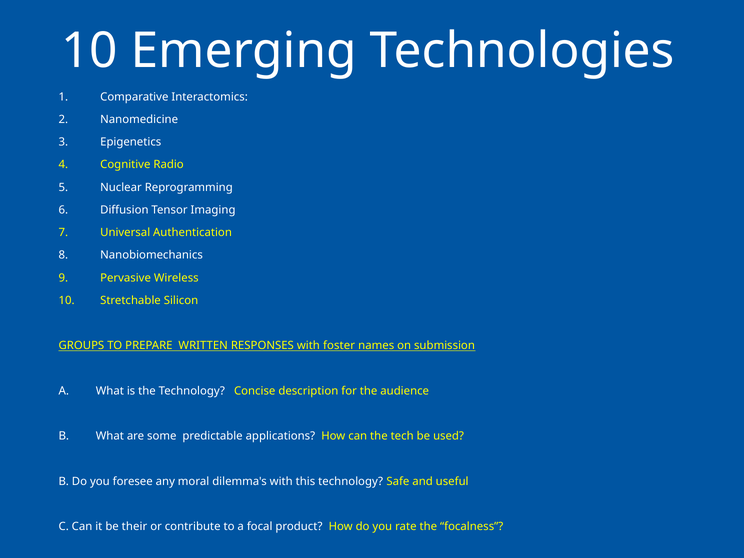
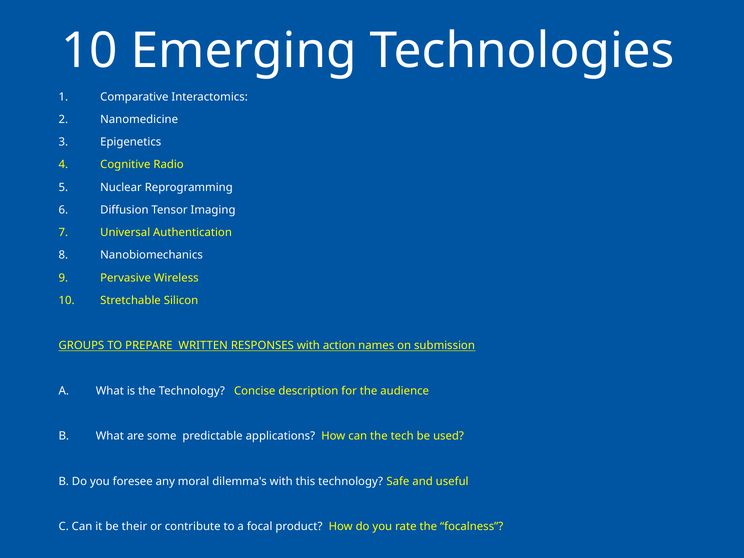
foster: foster -> action
